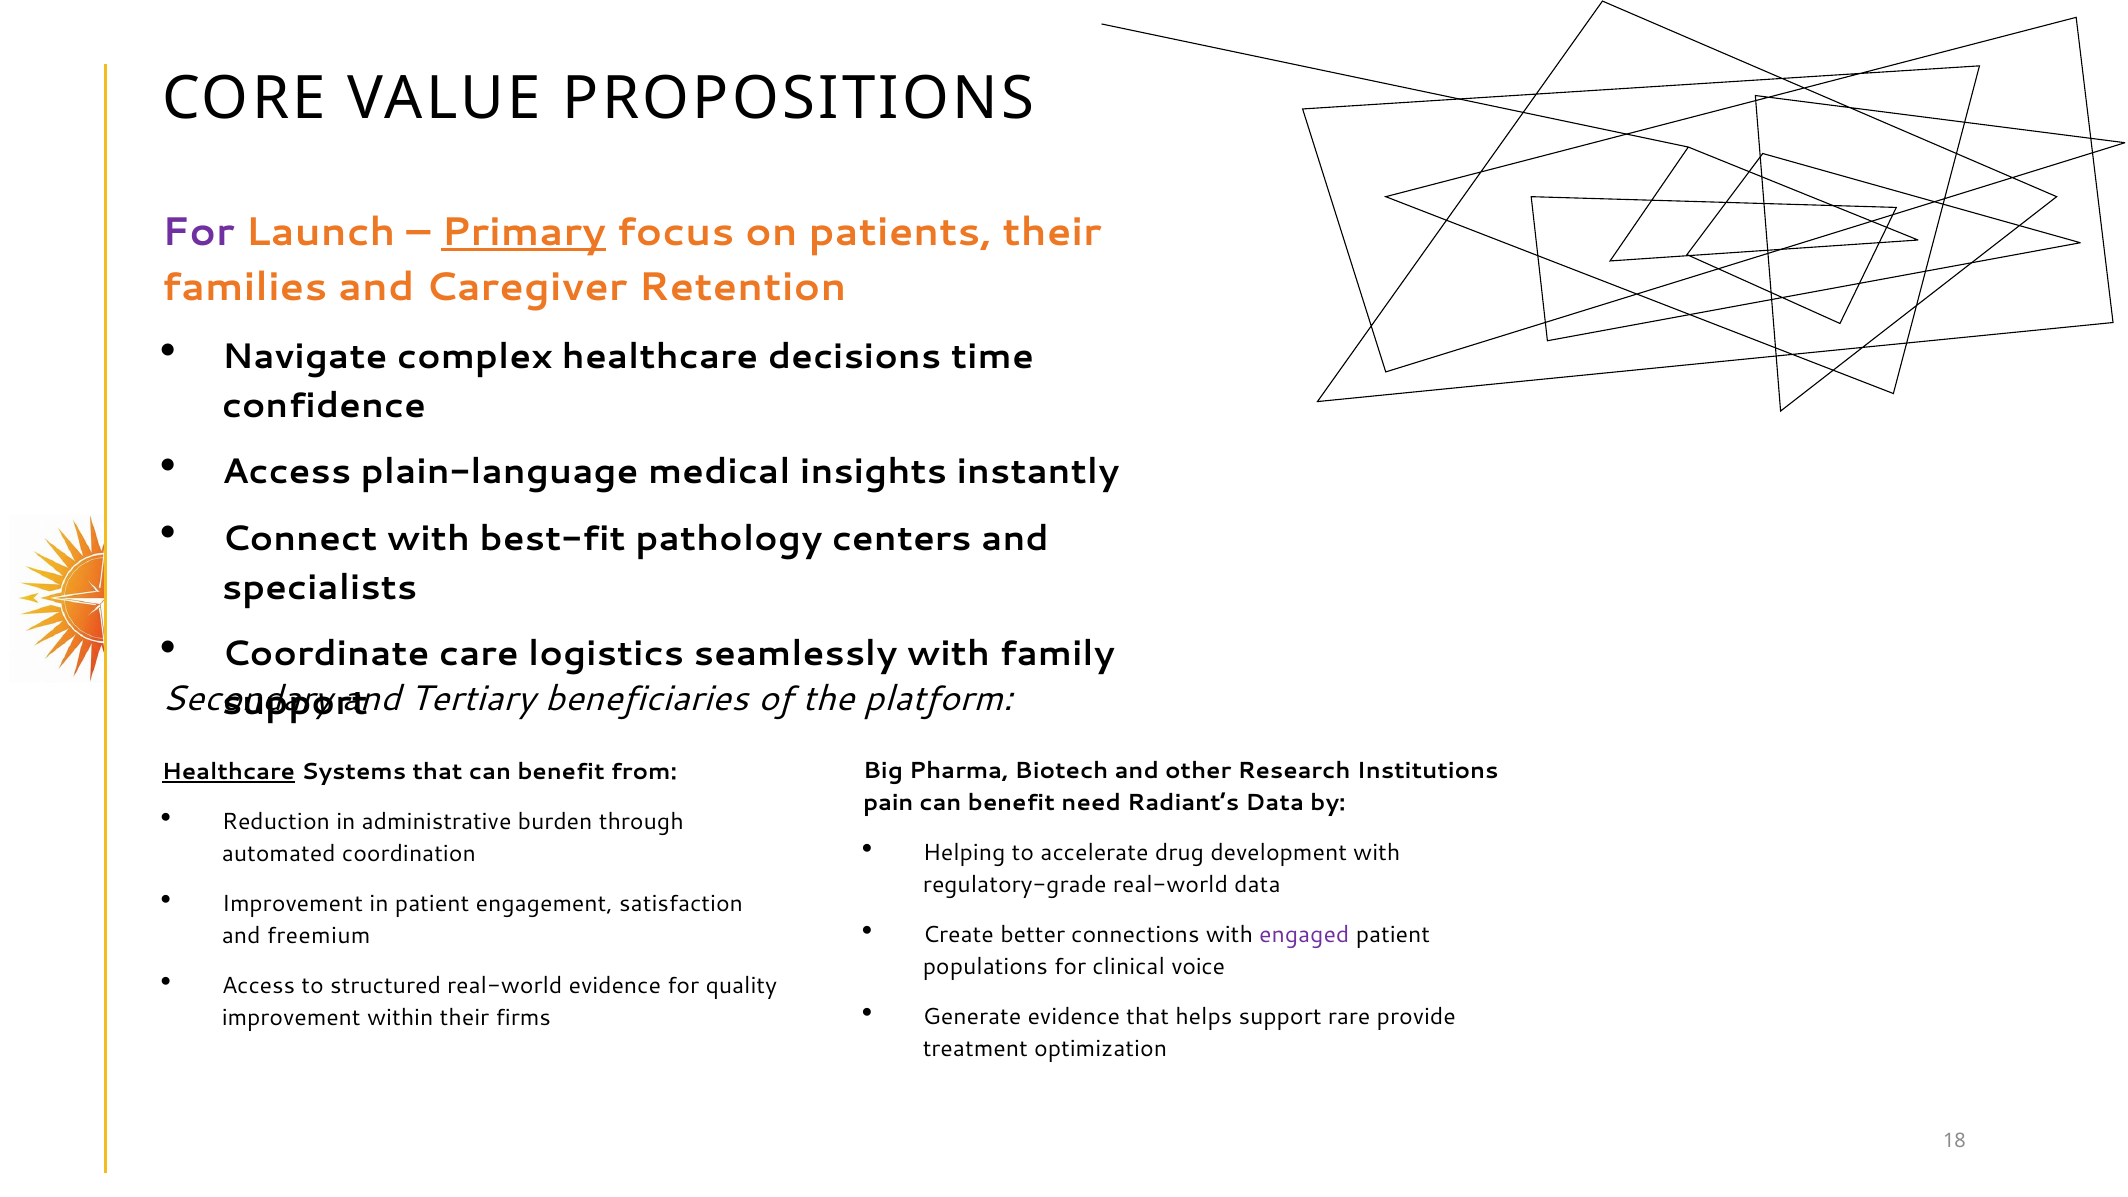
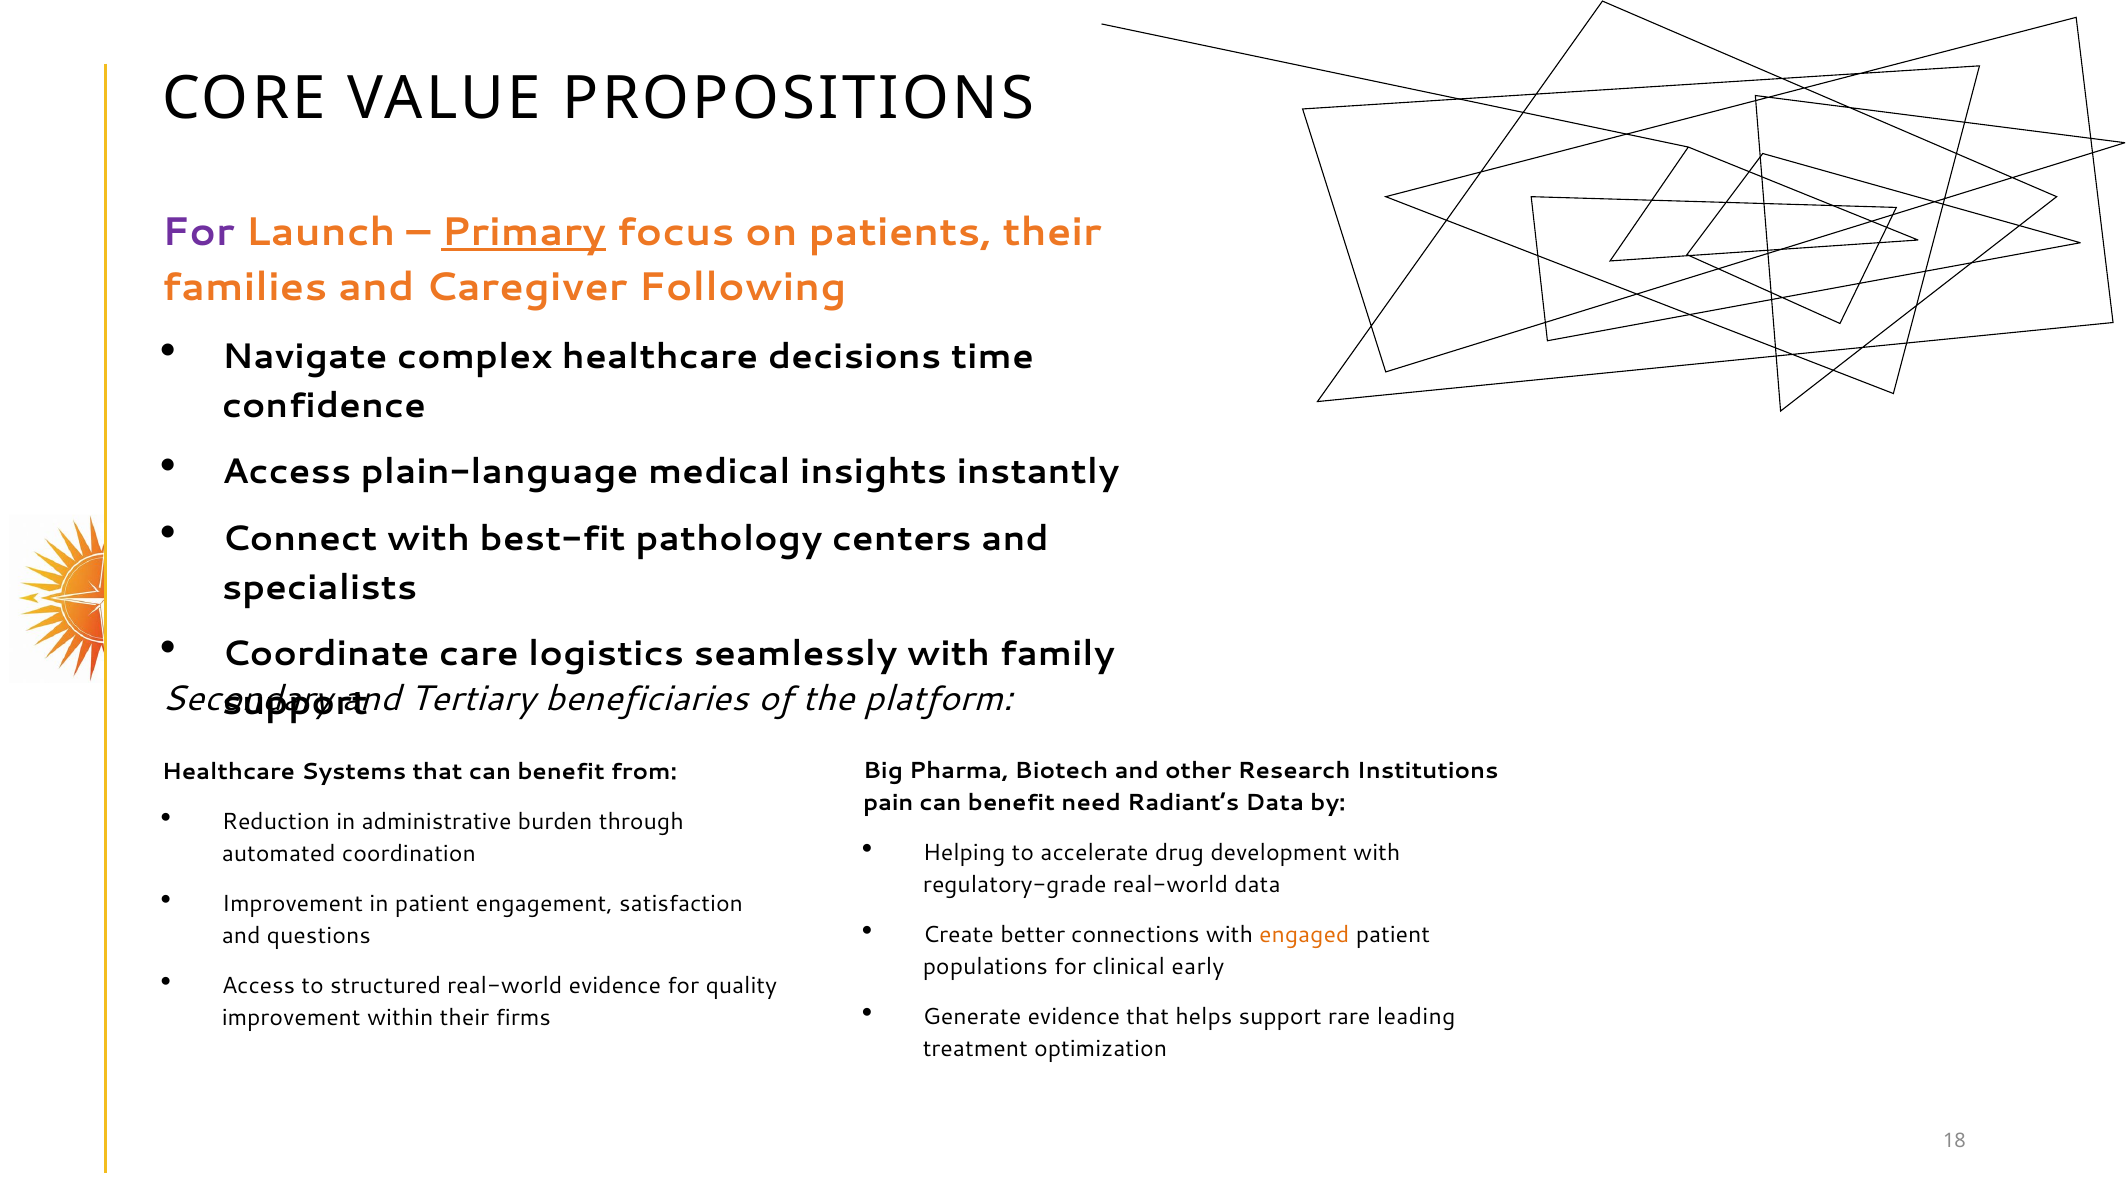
Retention: Retention -> Following
Healthcare at (228, 772) underline: present -> none
engaged colour: purple -> orange
freemium: freemium -> questions
voice: voice -> early
provide: provide -> leading
